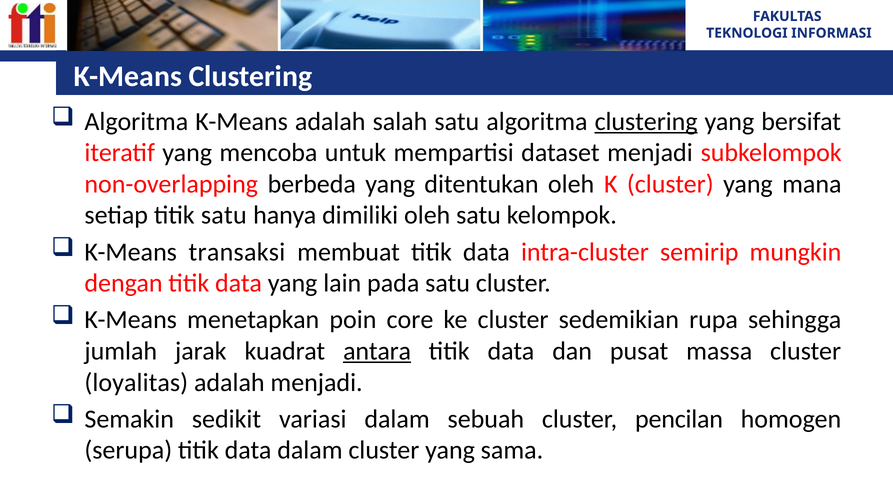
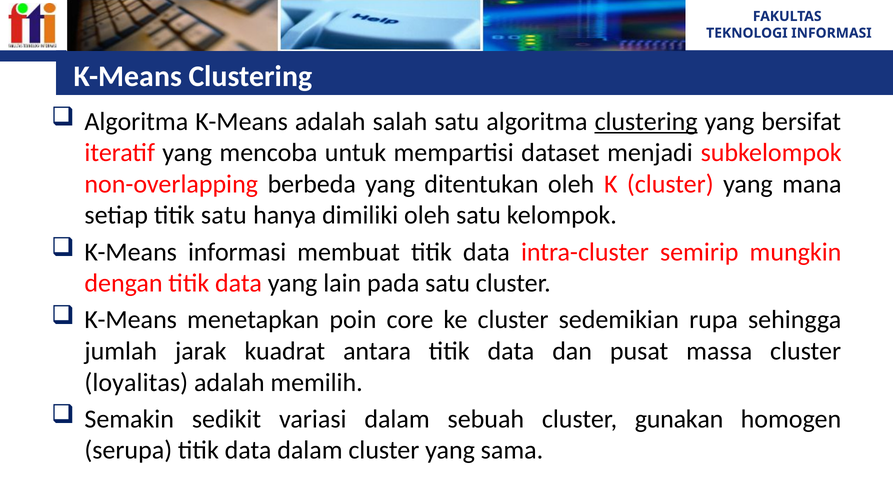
K-Means transaksi: transaksi -> informasi
antara underline: present -> none
adalah menjadi: menjadi -> memilih
pencilan: pencilan -> gunakan
